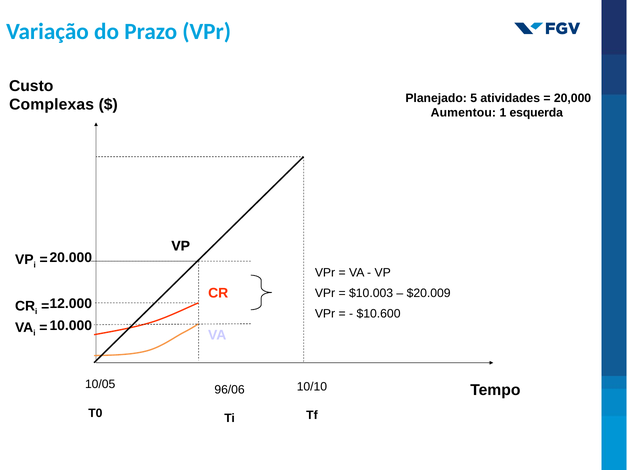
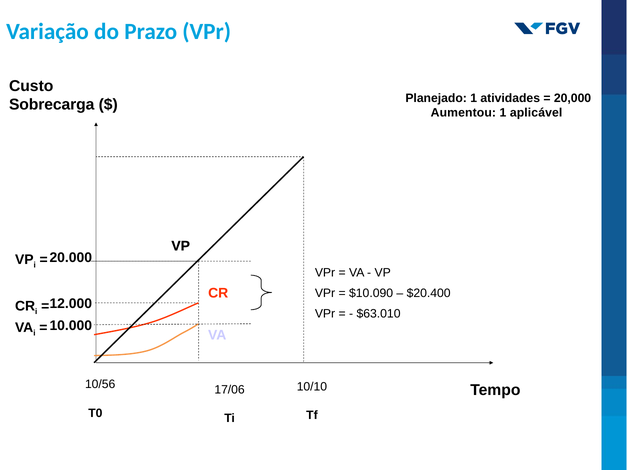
Planejado 5: 5 -> 1
Complexas: Complexas -> Sobrecarga
esquerda: esquerda -> aplicável
$10.003: $10.003 -> $10.090
$20.009: $20.009 -> $20.400
$10.600: $10.600 -> $63.010
10/05: 10/05 -> 10/56
96/06: 96/06 -> 17/06
